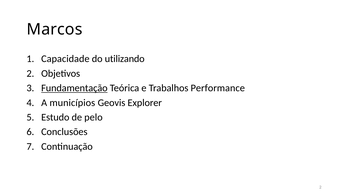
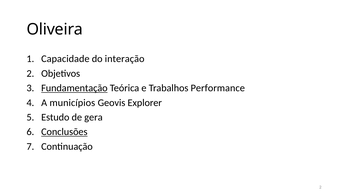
Marcos: Marcos -> Oliveira
utilizando: utilizando -> interação
pelo: pelo -> gera
Conclusões underline: none -> present
